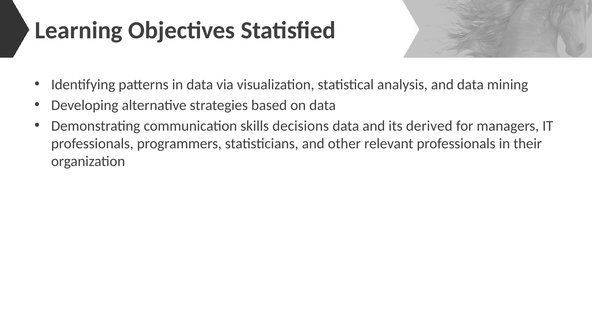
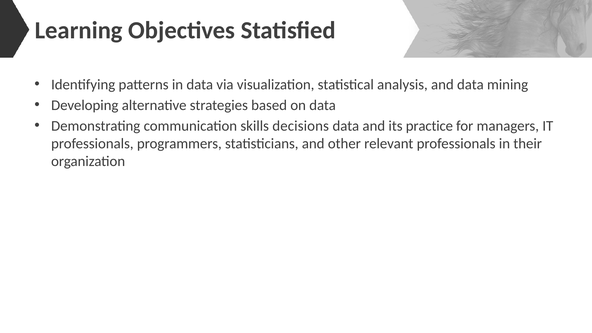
derived: derived -> practice
